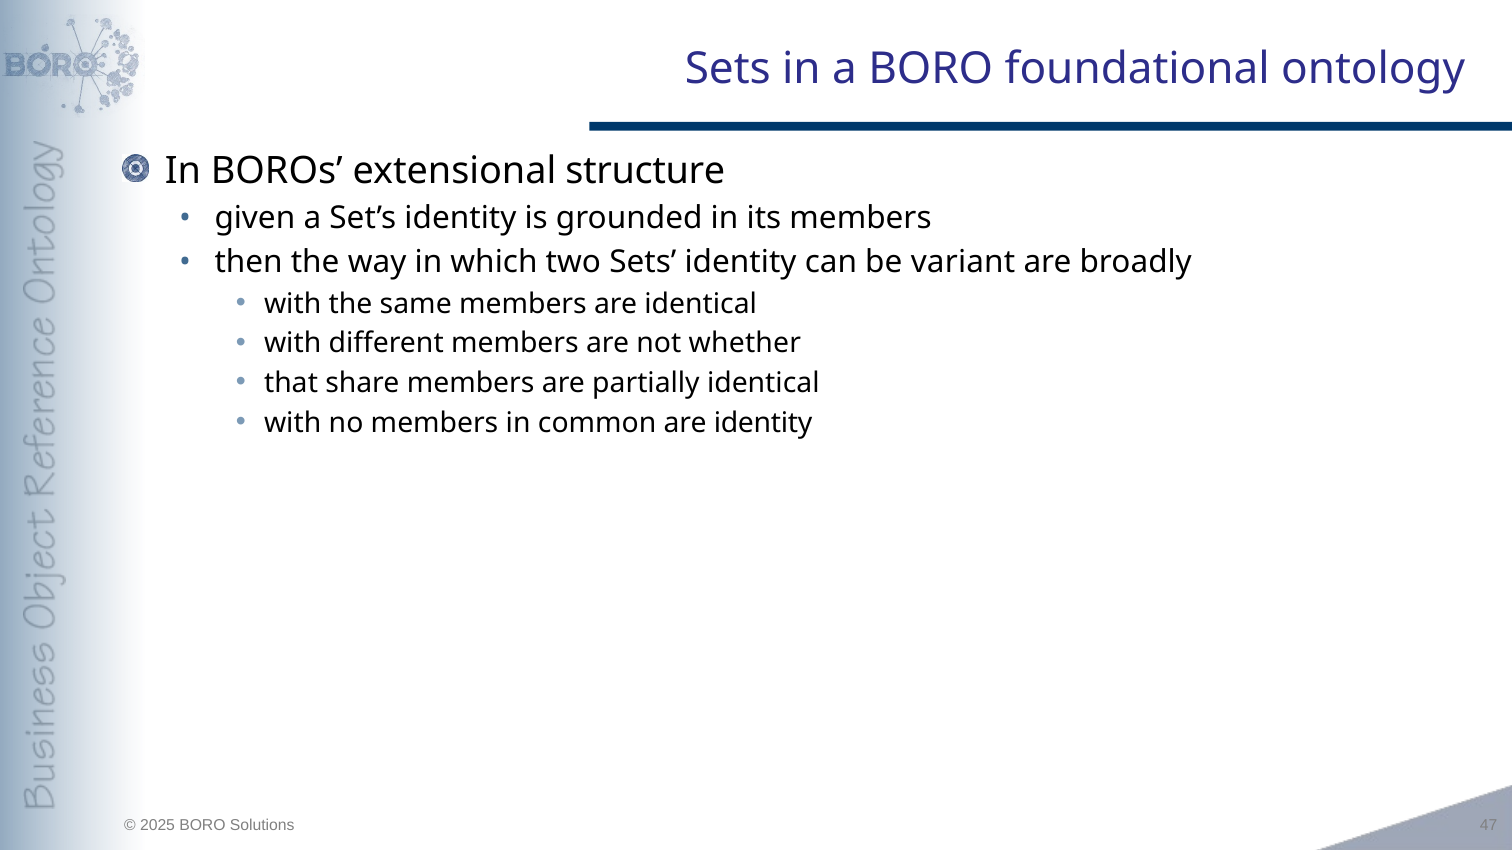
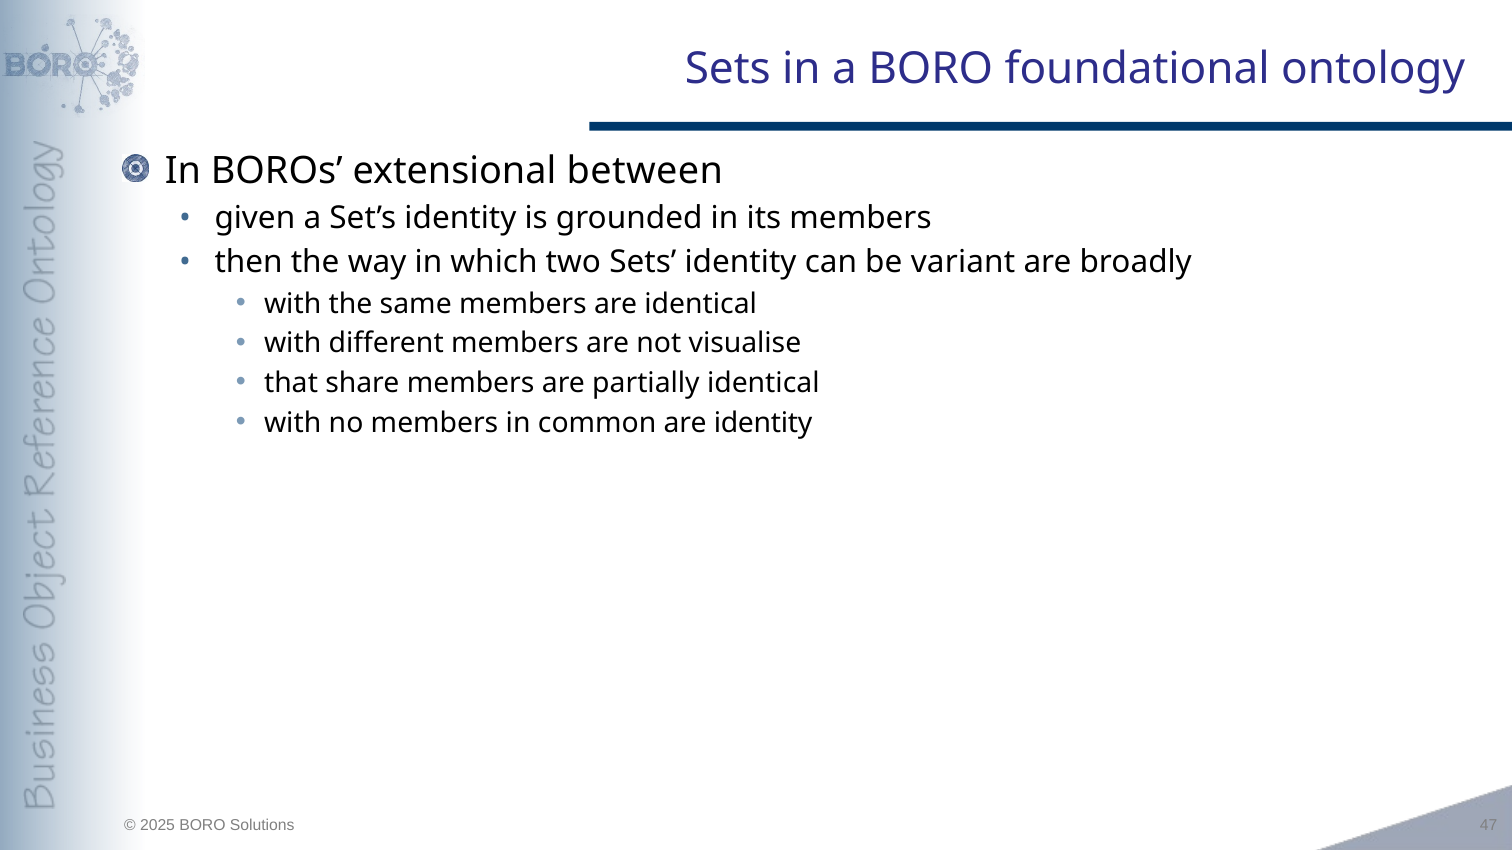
structure: structure -> between
whether: whether -> visualise
